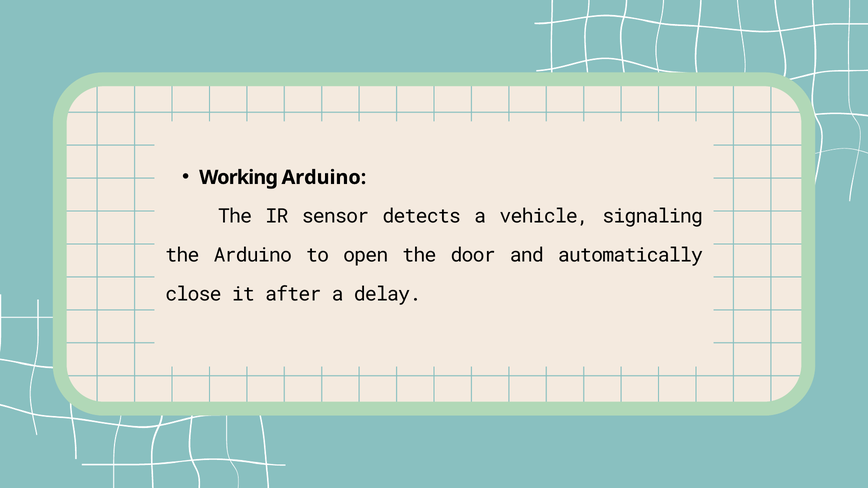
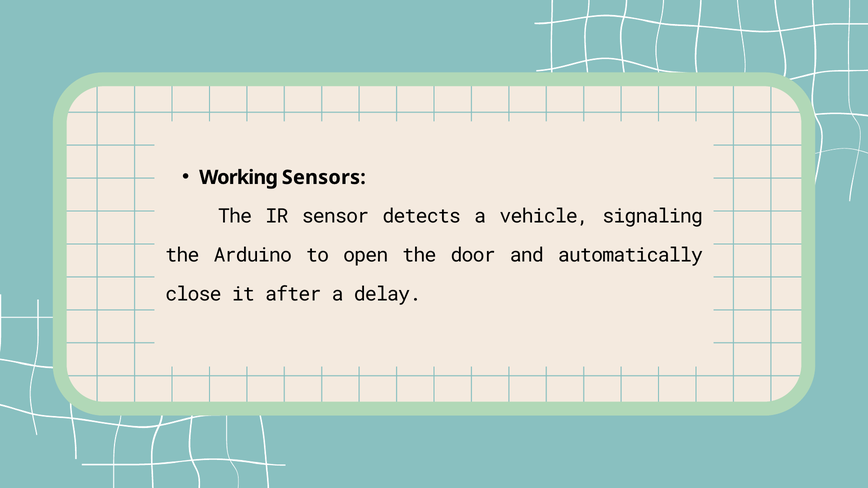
Working Arduino: Arduino -> Sensors
